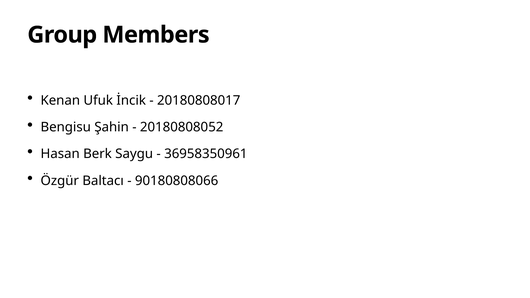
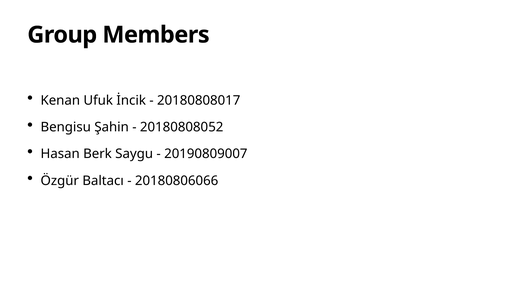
36958350961: 36958350961 -> 20190809007
90180808066: 90180808066 -> 20180806066
